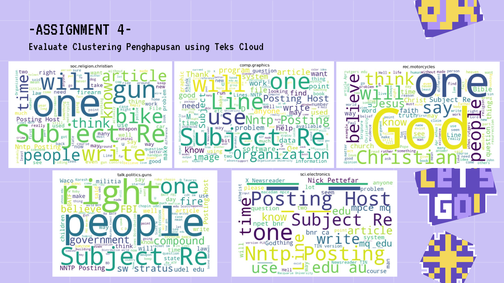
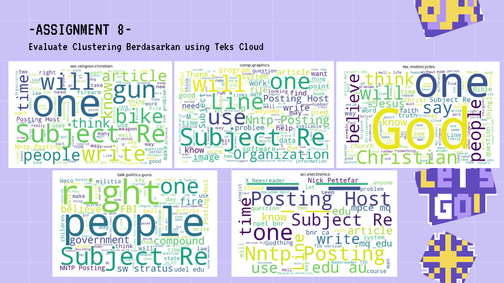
4-: 4- -> 8-
Penghapusan: Penghapusan -> Berdasarkan
